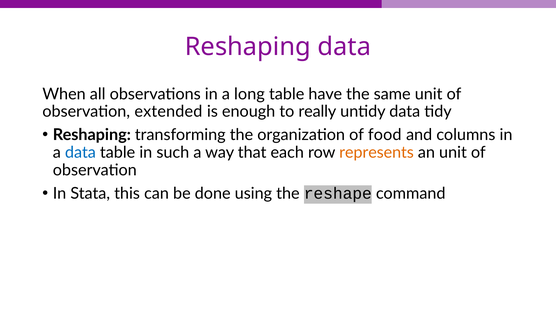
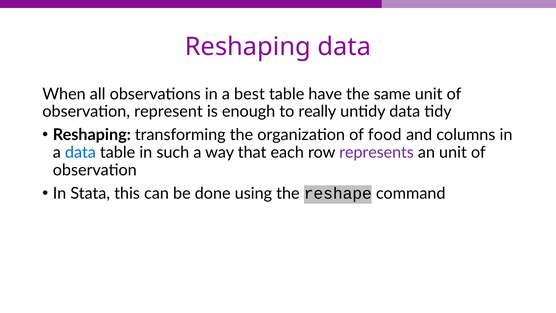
long: long -> best
extended: extended -> represent
represents colour: orange -> purple
